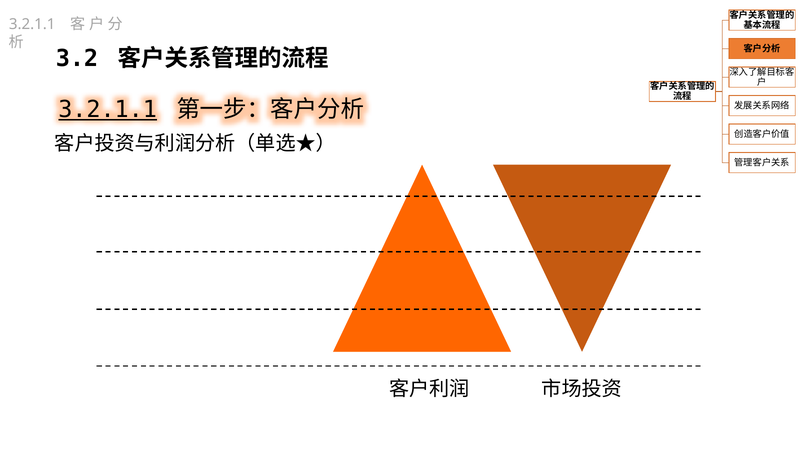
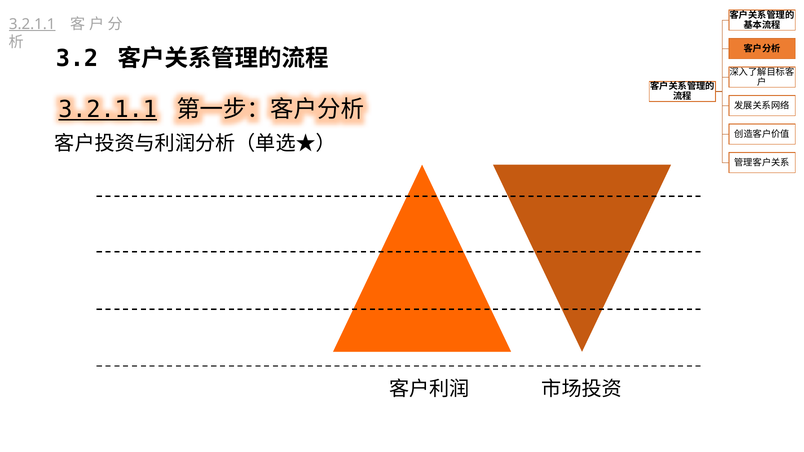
3.2.1.1 at (32, 24) underline: none -> present
